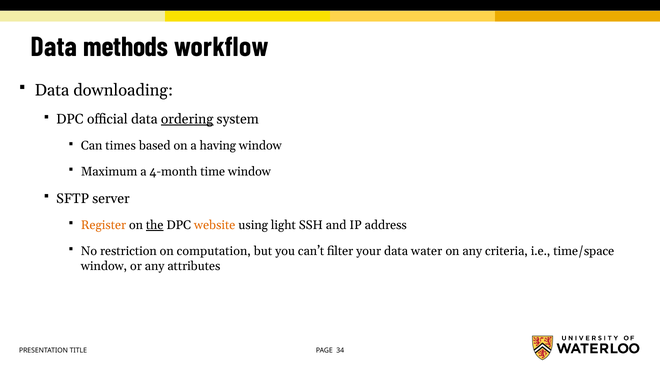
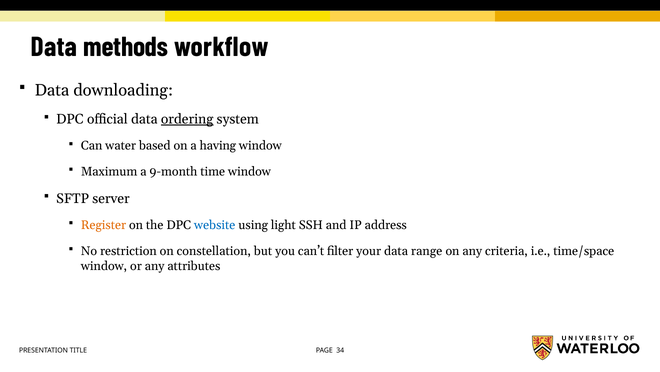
times: times -> water
4-month: 4-month -> 9-month
the underline: present -> none
website colour: orange -> blue
computation: computation -> constellation
water: water -> range
